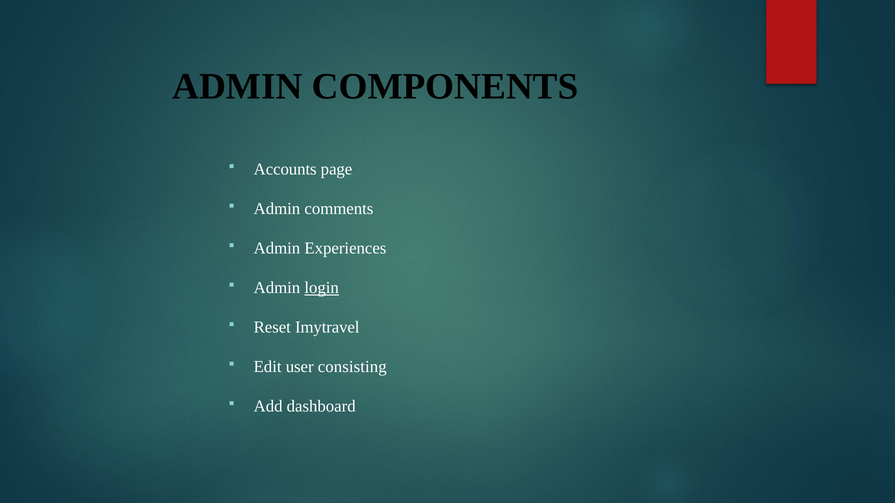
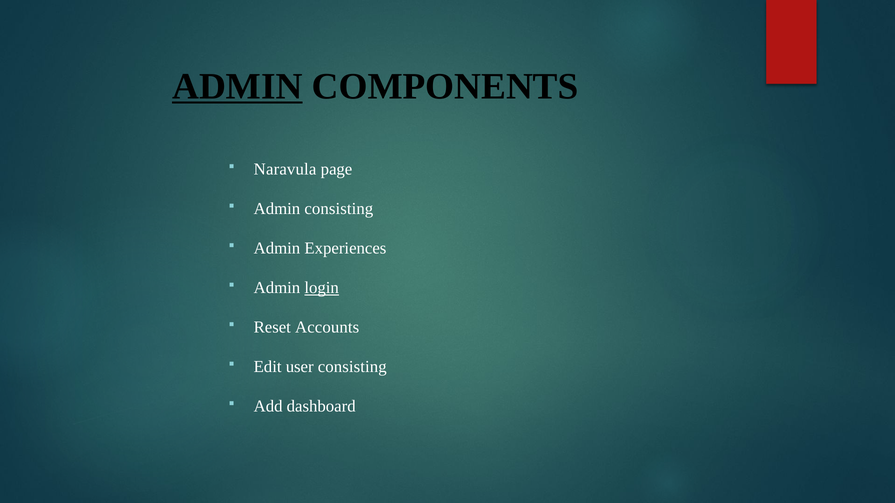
ADMIN at (237, 86) underline: none -> present
Accounts: Accounts -> Naravula
Admin comments: comments -> consisting
Imytravel: Imytravel -> Accounts
